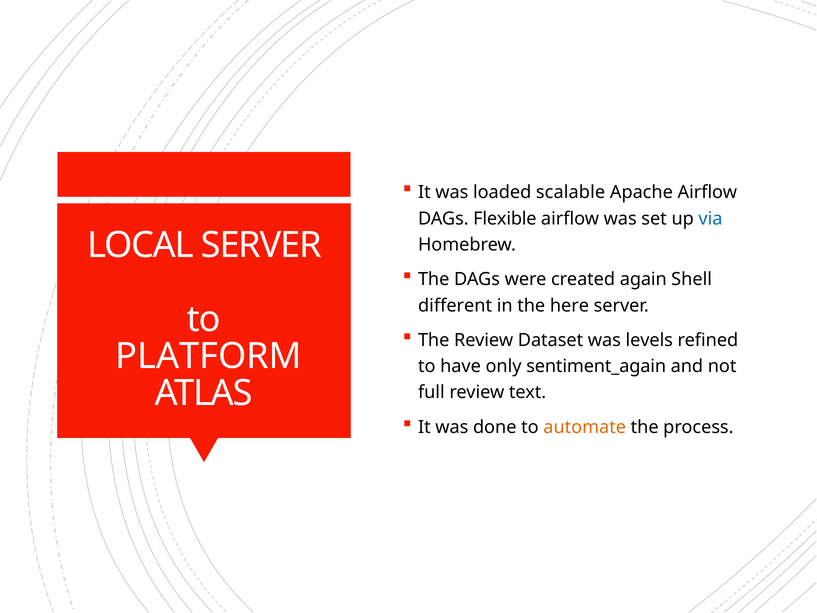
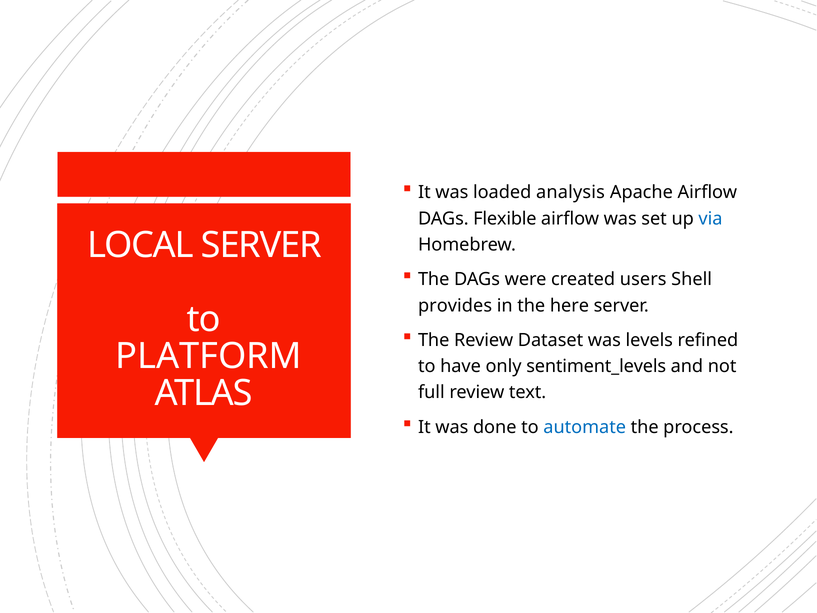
scalable: scalable -> analysis
again: again -> users
different: different -> provides
sentiment_again: sentiment_again -> sentiment_levels
automate colour: orange -> blue
